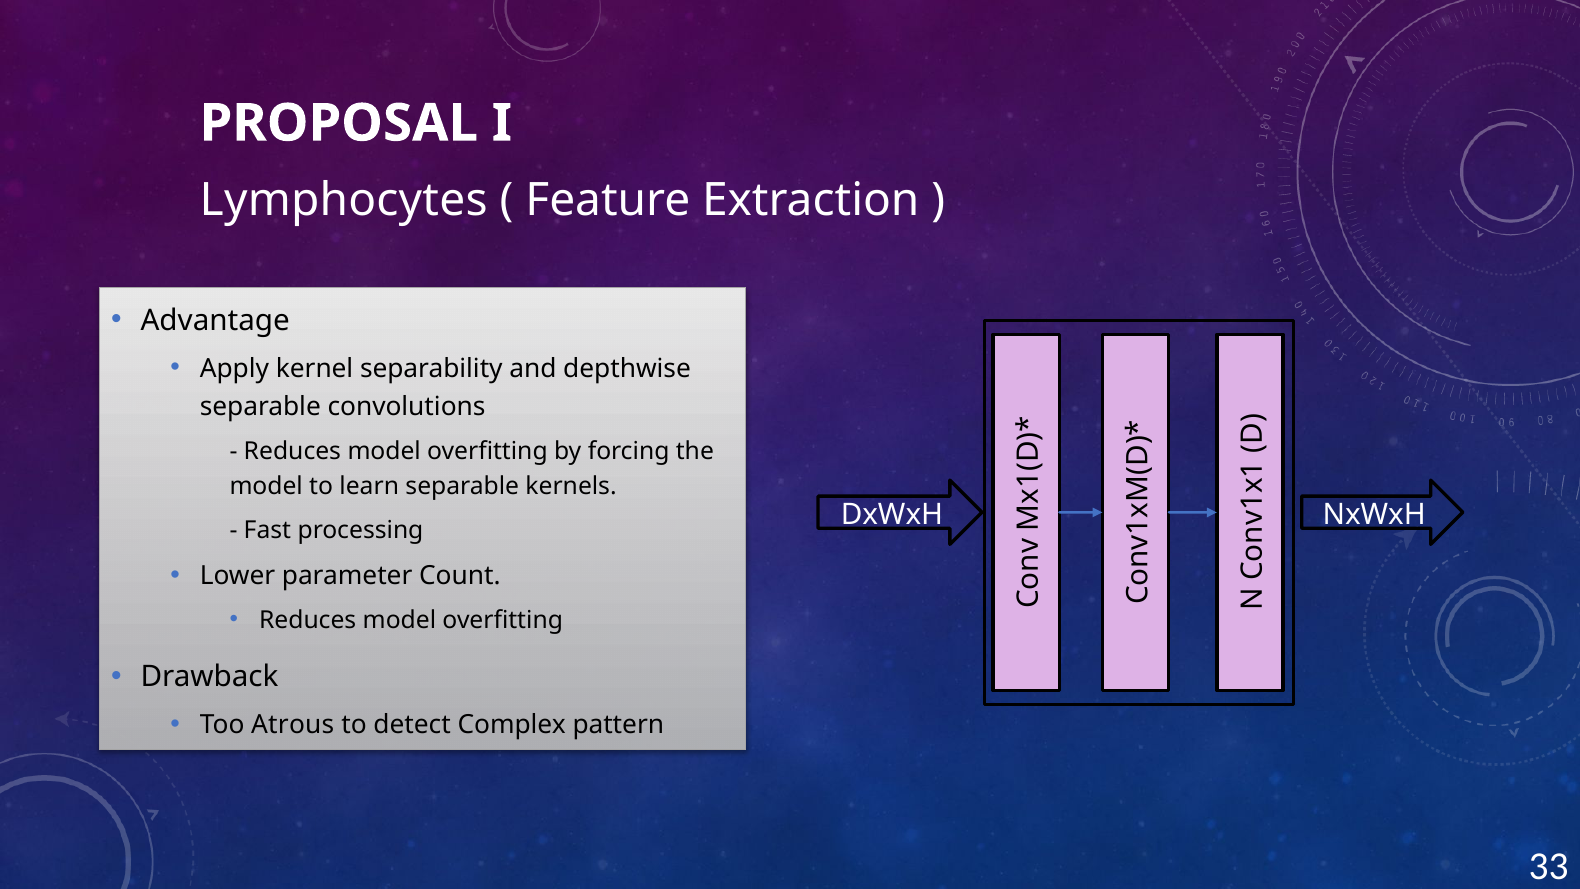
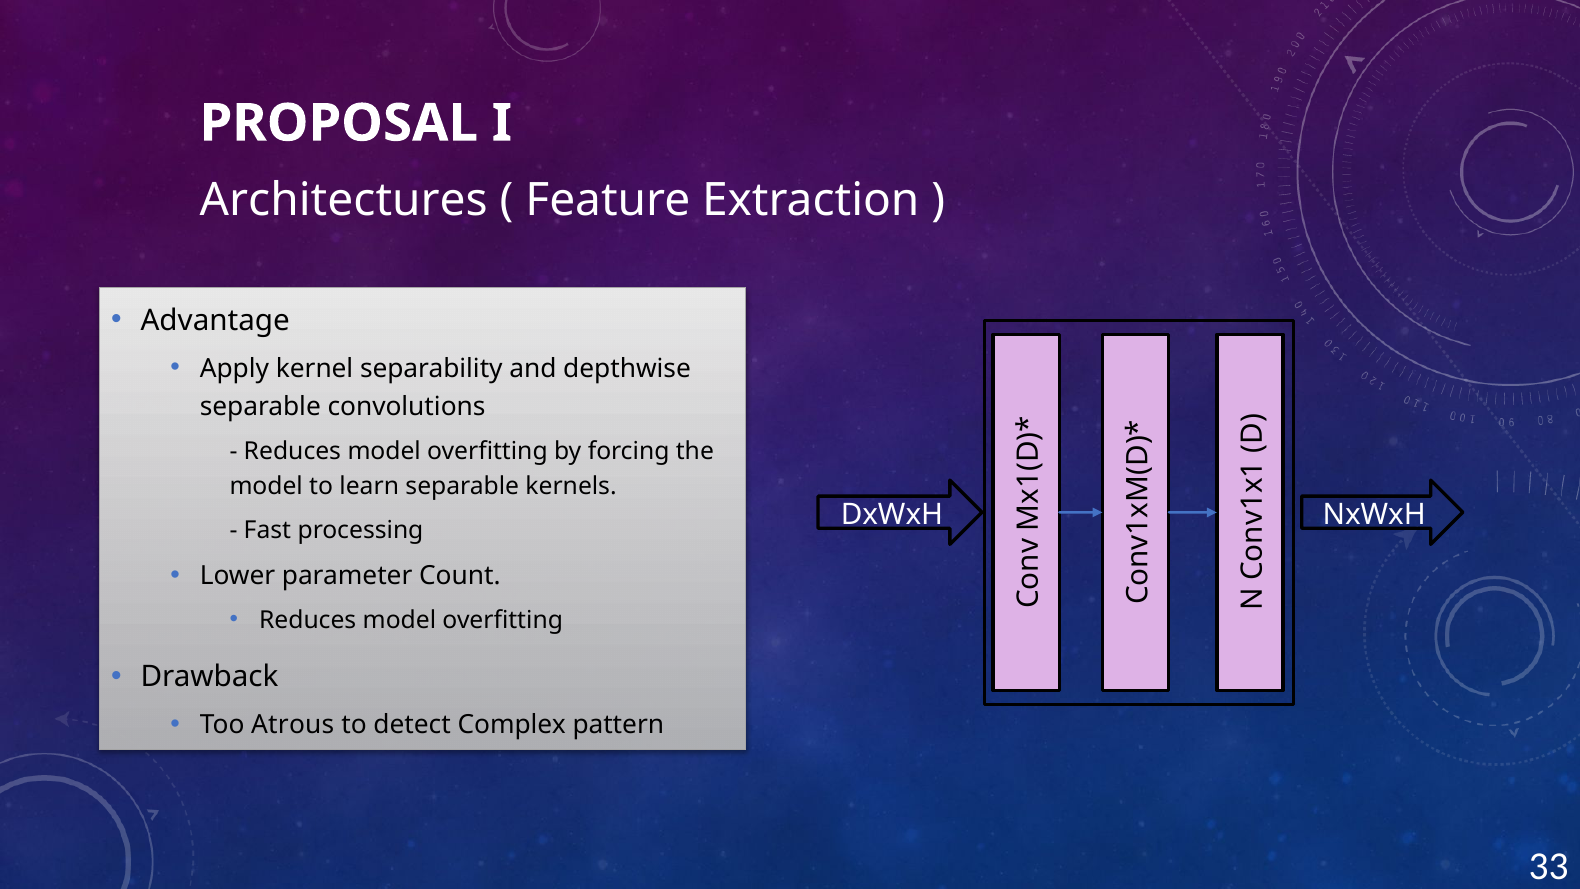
Lymphocytes: Lymphocytes -> Architectures
